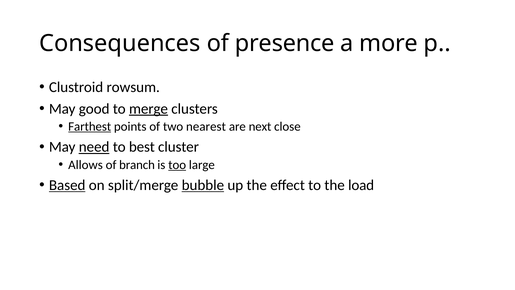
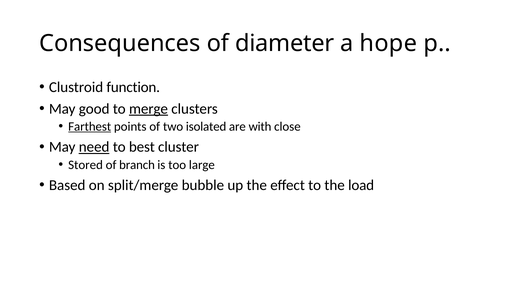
presence: presence -> diameter
more: more -> hope
rowsum: rowsum -> function
nearest: nearest -> isolated
next: next -> with
Allows: Allows -> Stored
too underline: present -> none
Based underline: present -> none
bubble underline: present -> none
